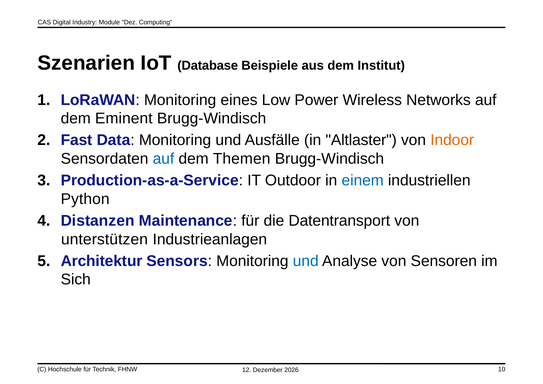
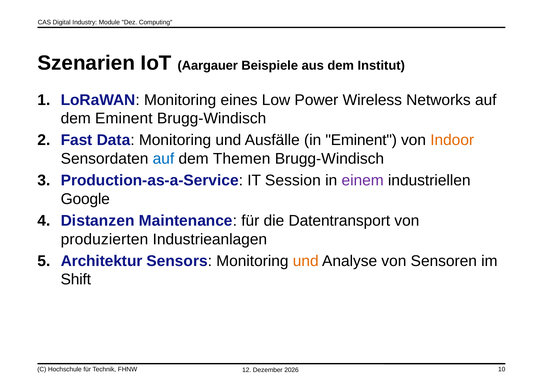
Database: Database -> Aargauer
in Altlaster: Altlaster -> Eminent
Outdoor: Outdoor -> Session
einem colour: blue -> purple
Python: Python -> Google
unterstützen: unterstützen -> produzierten
und at (306, 261) colour: blue -> orange
Sich: Sich -> Shift
